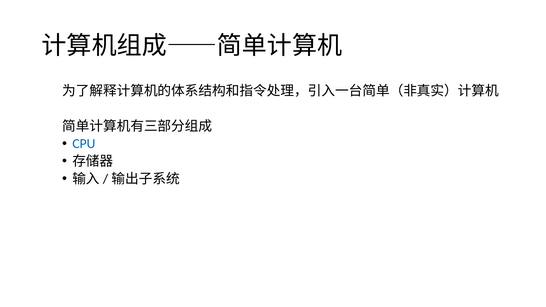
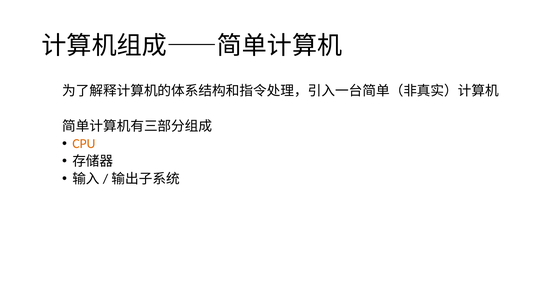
CPU colour: blue -> orange
